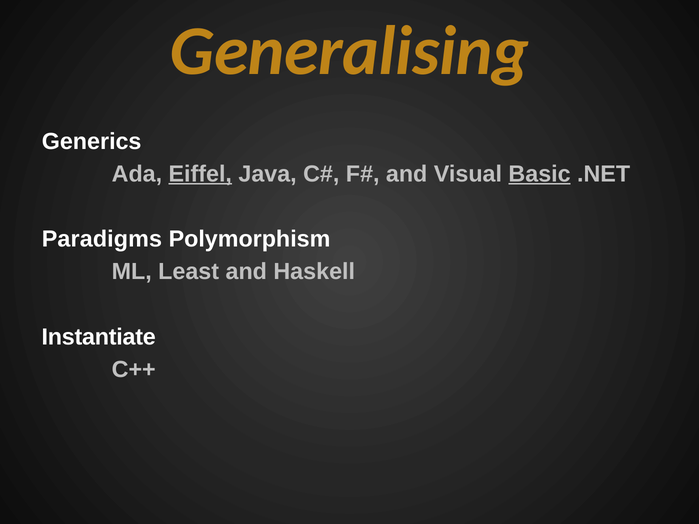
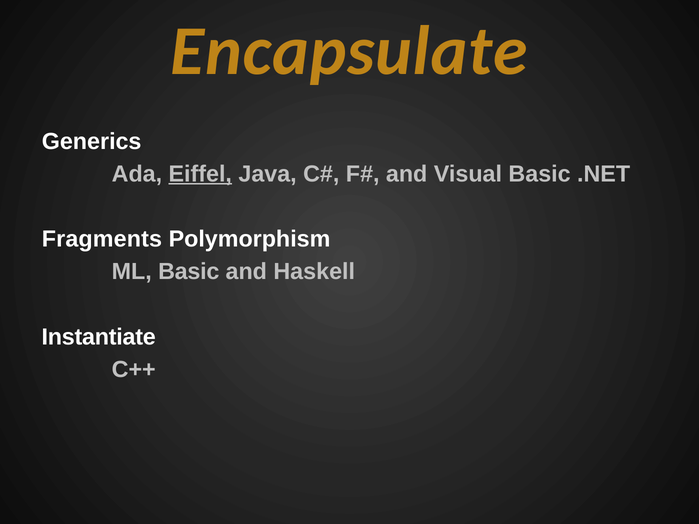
Generalising: Generalising -> Encapsulate
Basic at (540, 174) underline: present -> none
Paradigms: Paradigms -> Fragments
ML Least: Least -> Basic
